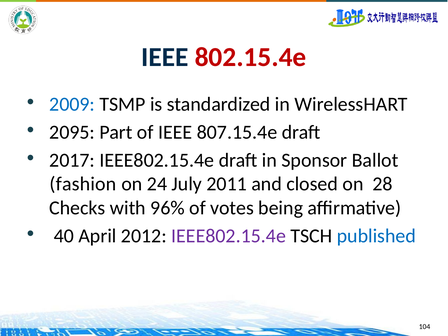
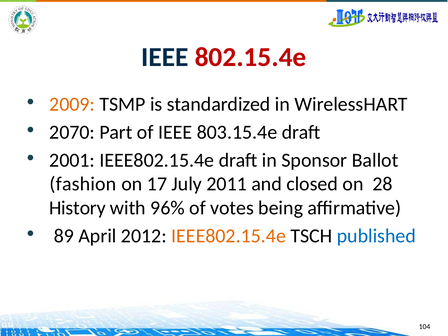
2009 colour: blue -> orange
2095: 2095 -> 2070
807.15.4e: 807.15.4e -> 803.15.4e
2017: 2017 -> 2001
24: 24 -> 17
Checks: Checks -> History
40: 40 -> 89
IEEE802.15.4e at (229, 236) colour: purple -> orange
